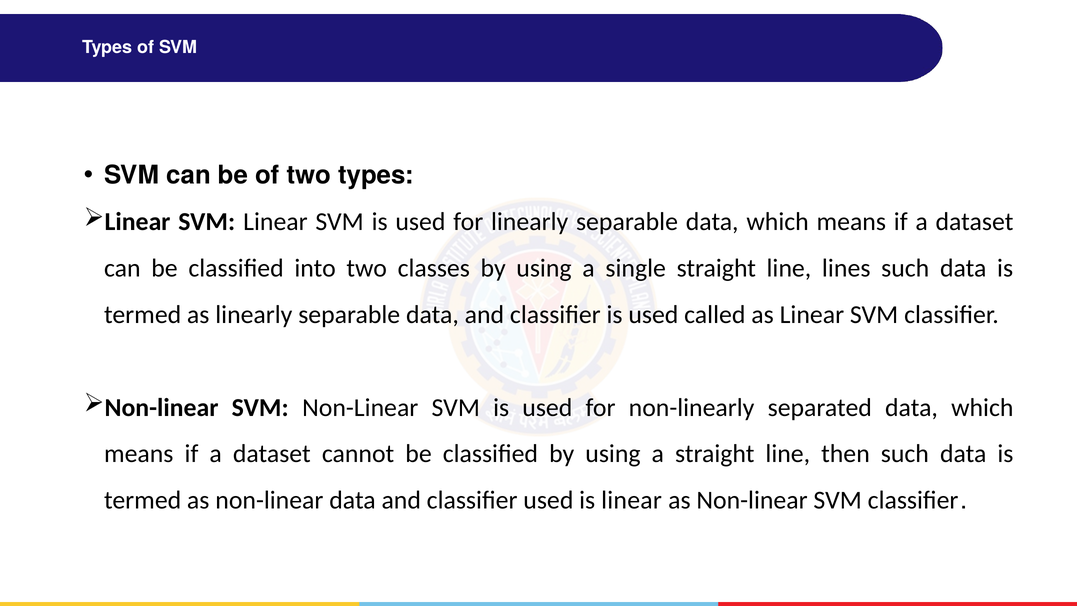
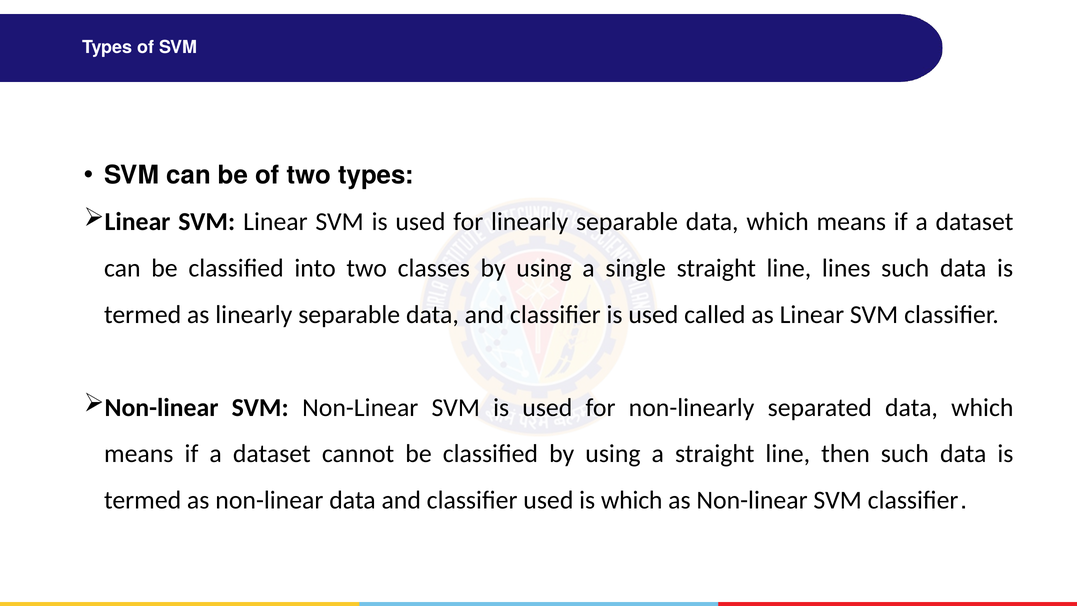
is linear: linear -> which
